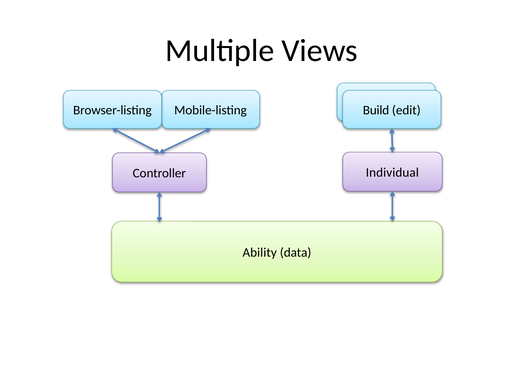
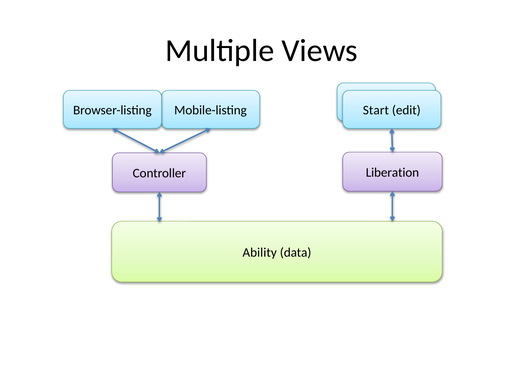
Build: Build -> Start
Individual: Individual -> Liberation
